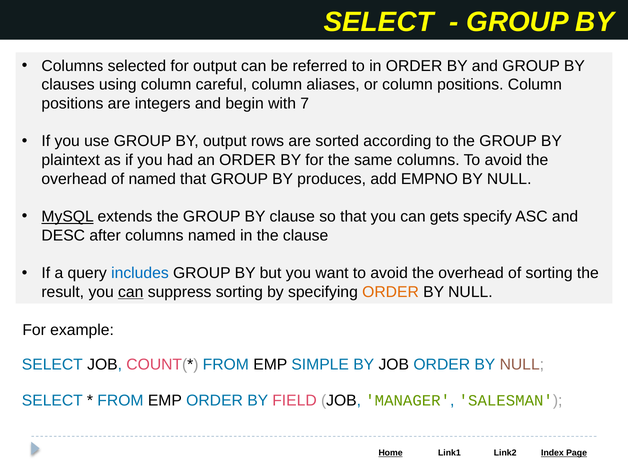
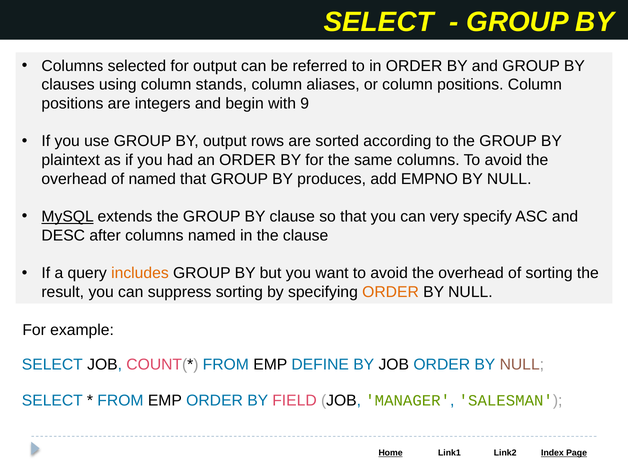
careful: careful -> stands
7: 7 -> 9
gets: gets -> very
includes colour: blue -> orange
can at (131, 292) underline: present -> none
SIMPLE: SIMPLE -> DEFINE
